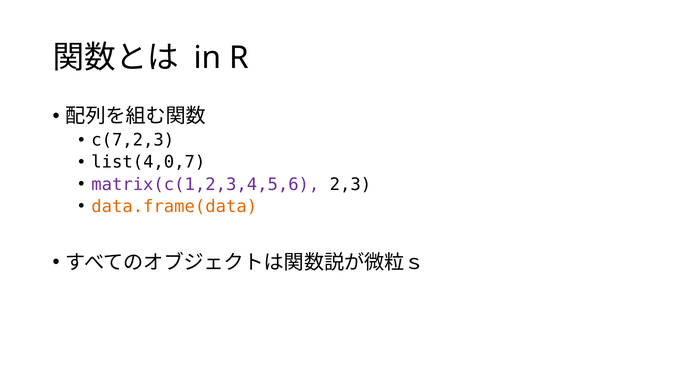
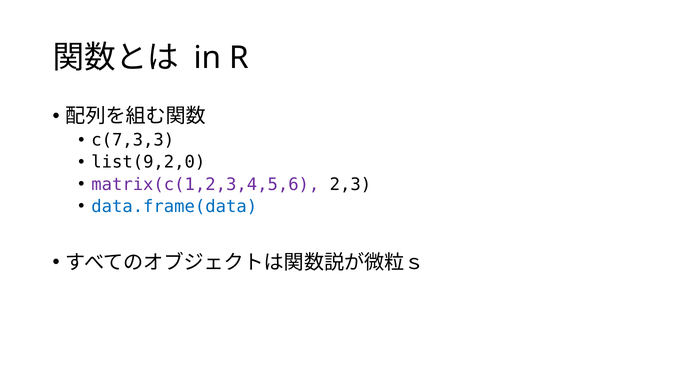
c(7,2,3: c(7,2,3 -> c(7,3,3
list(4,0,7: list(4,0,7 -> list(9,2,0
data.frame(data colour: orange -> blue
